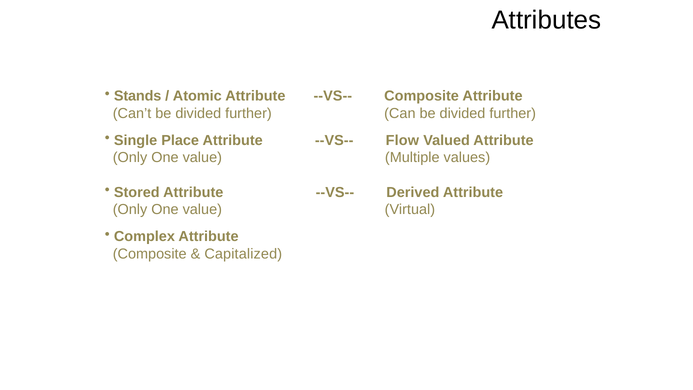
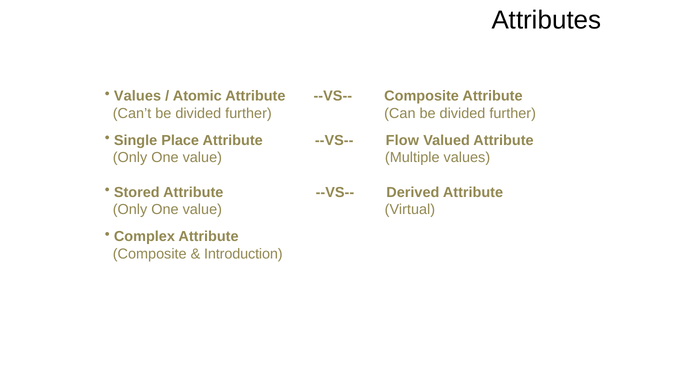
Stands at (138, 96): Stands -> Values
Capitalized: Capitalized -> Introduction
